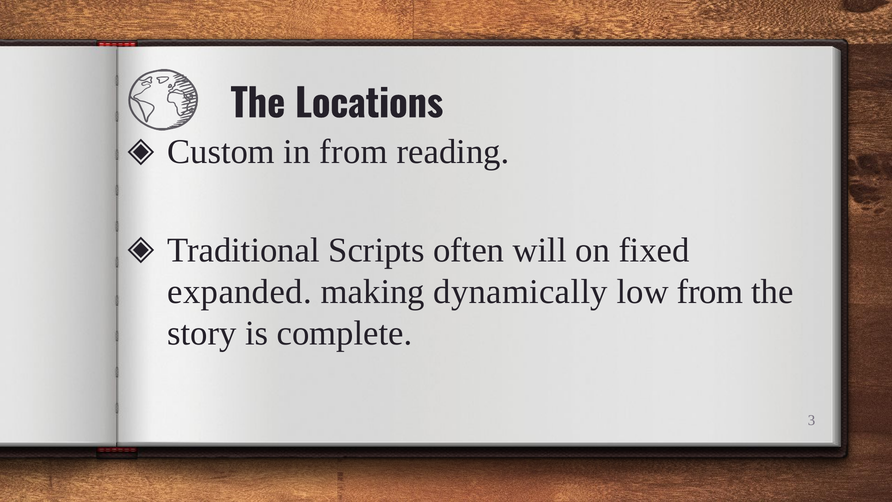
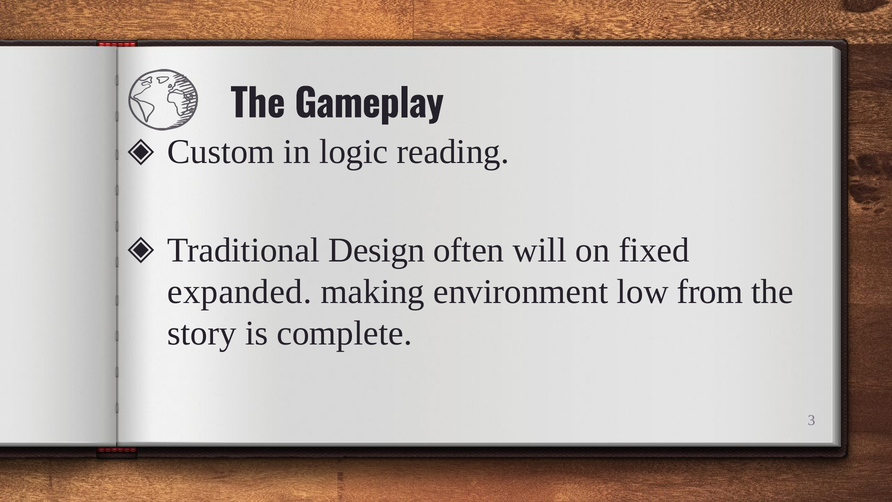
Locations: Locations -> Gameplay
in from: from -> logic
Scripts: Scripts -> Design
dynamically: dynamically -> environment
